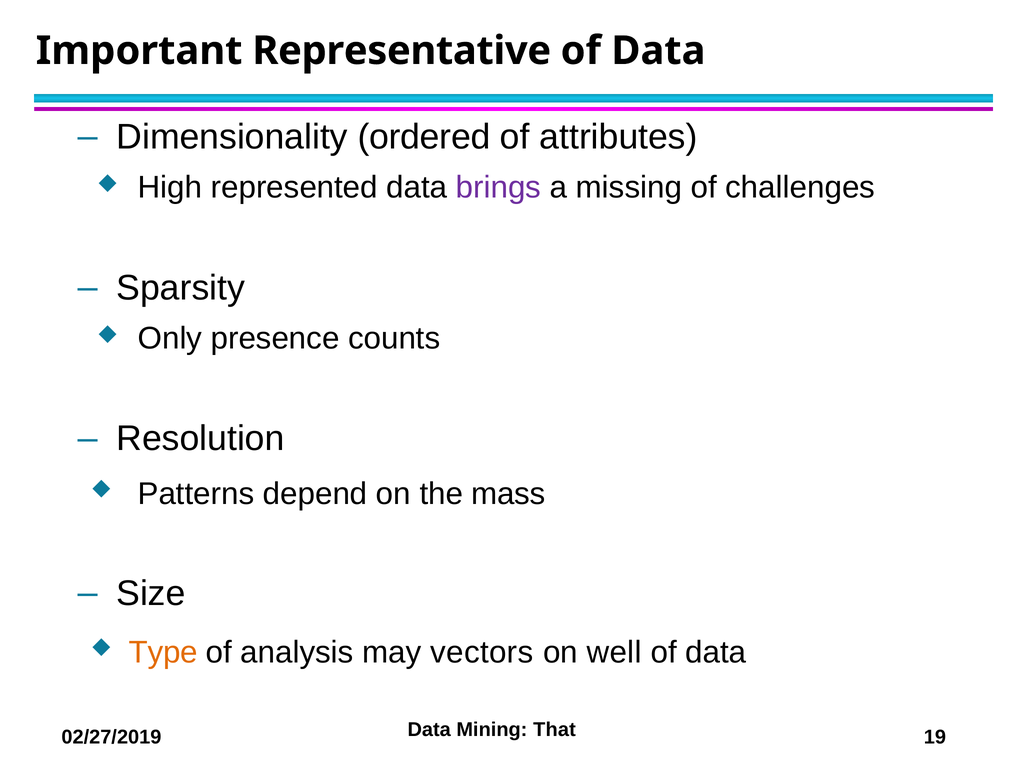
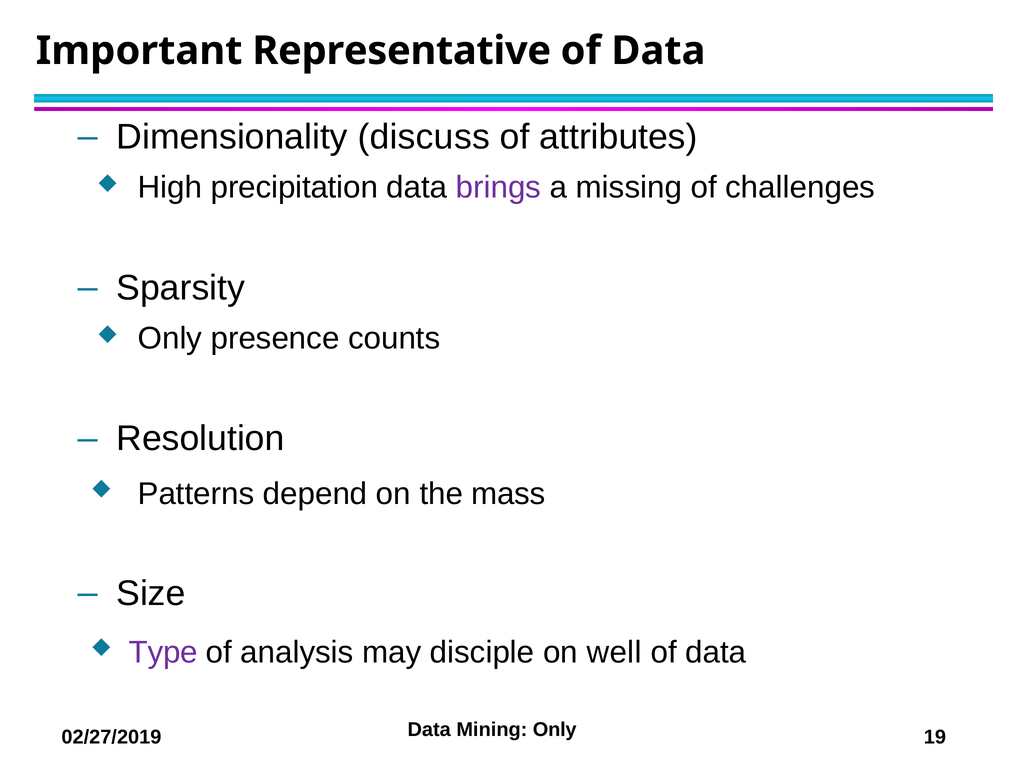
ordered: ordered -> discuss
represented: represented -> precipitation
Type colour: orange -> purple
vectors: vectors -> disciple
That at (555, 730): That -> Only
